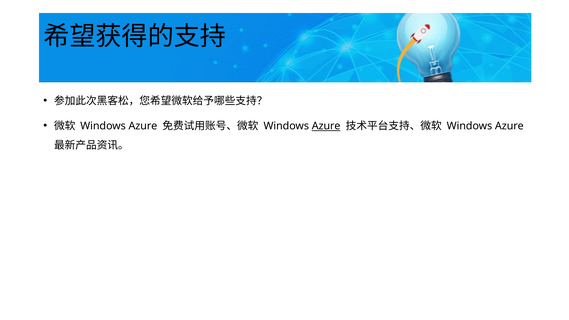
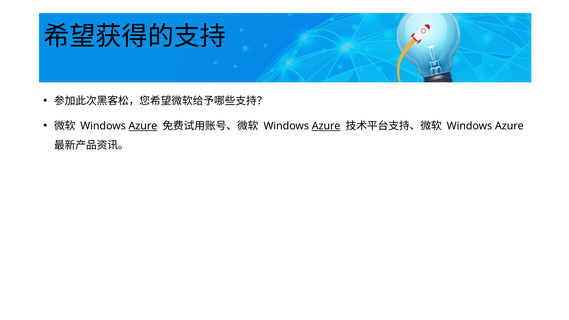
Azure at (143, 126) underline: none -> present
